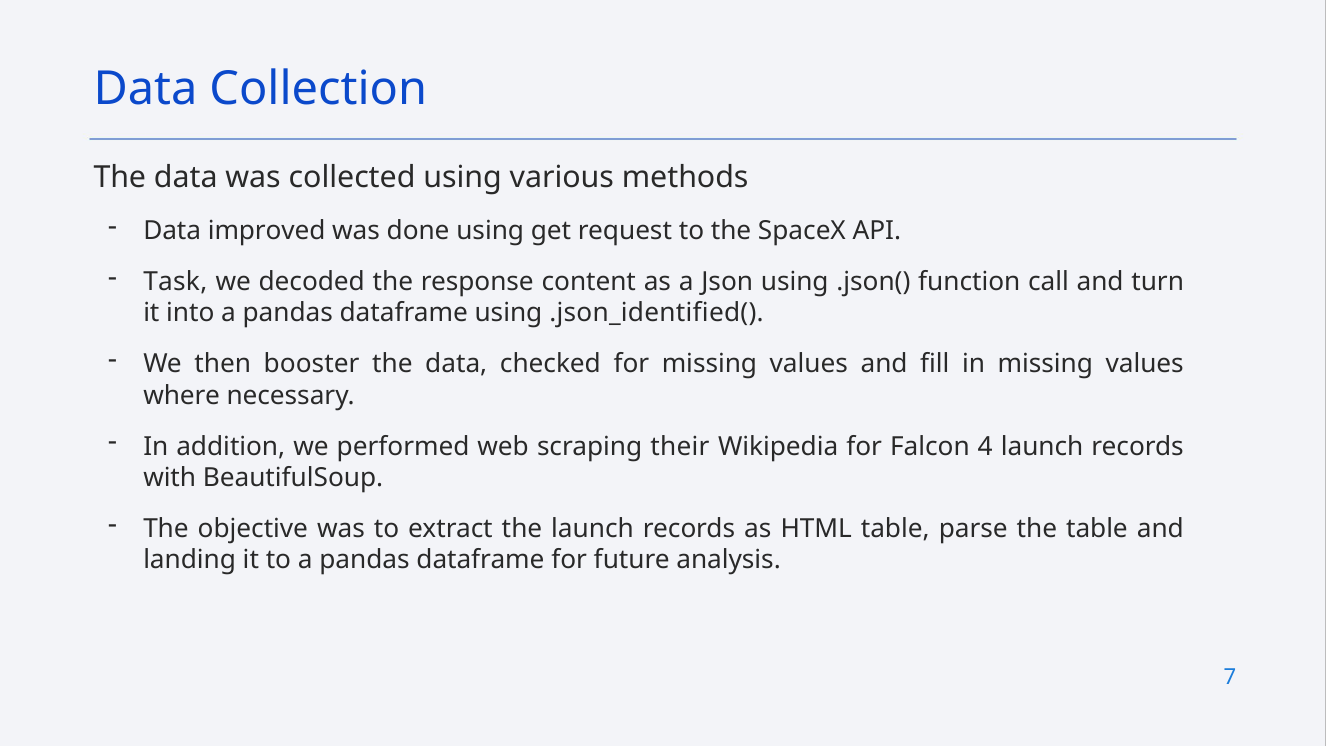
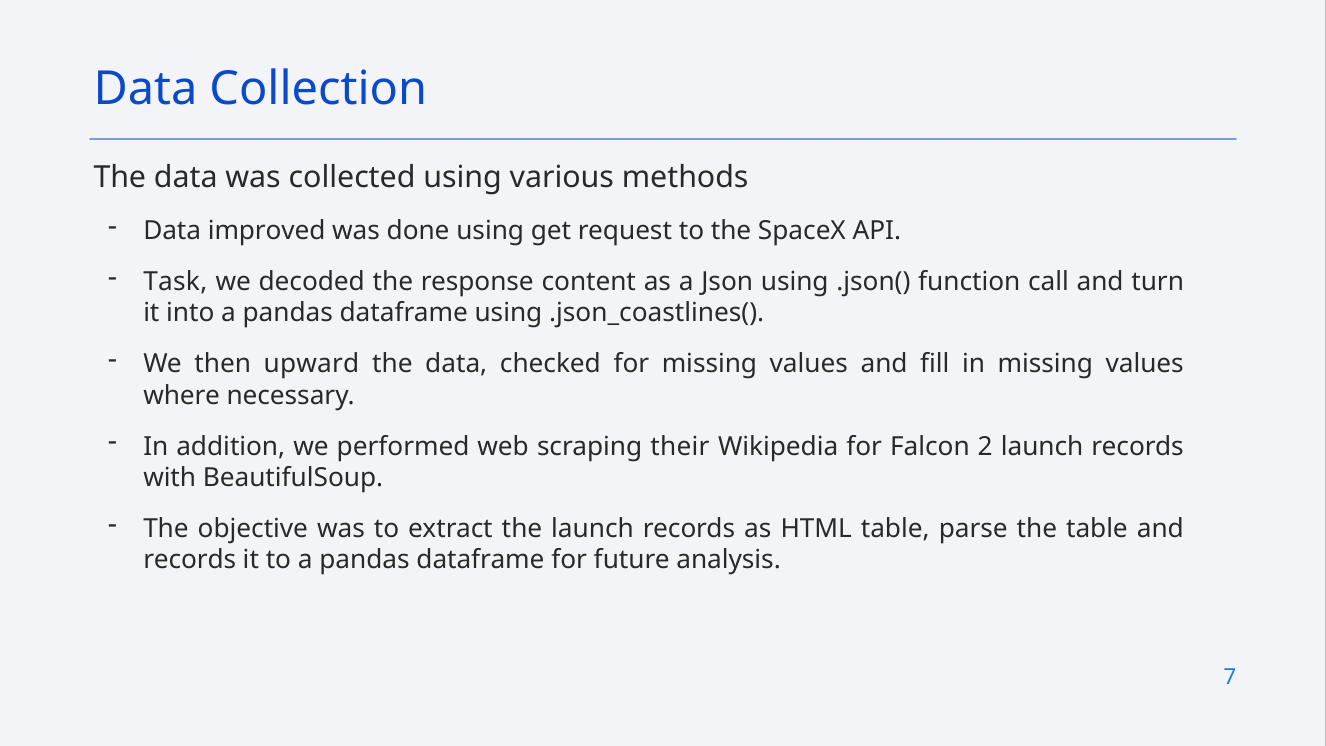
.json_identified(: .json_identified( -> .json_coastlines(
booster: booster -> upward
4: 4 -> 2
landing at (190, 560): landing -> records
